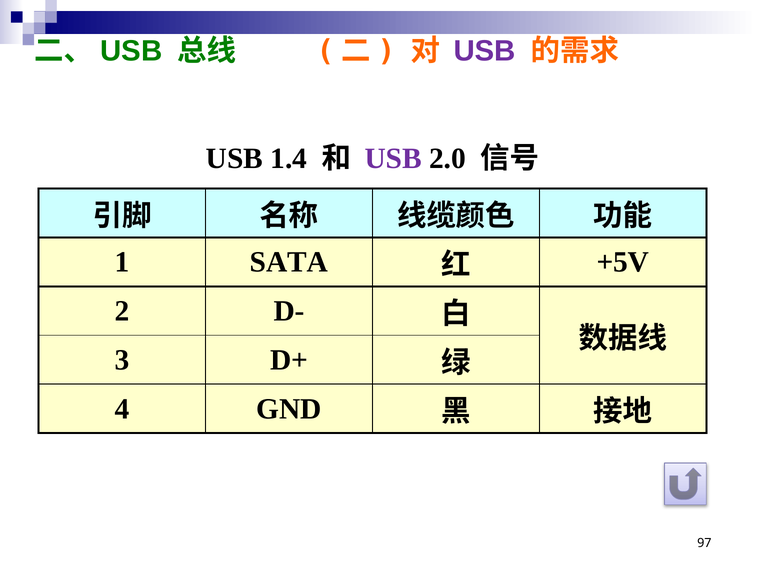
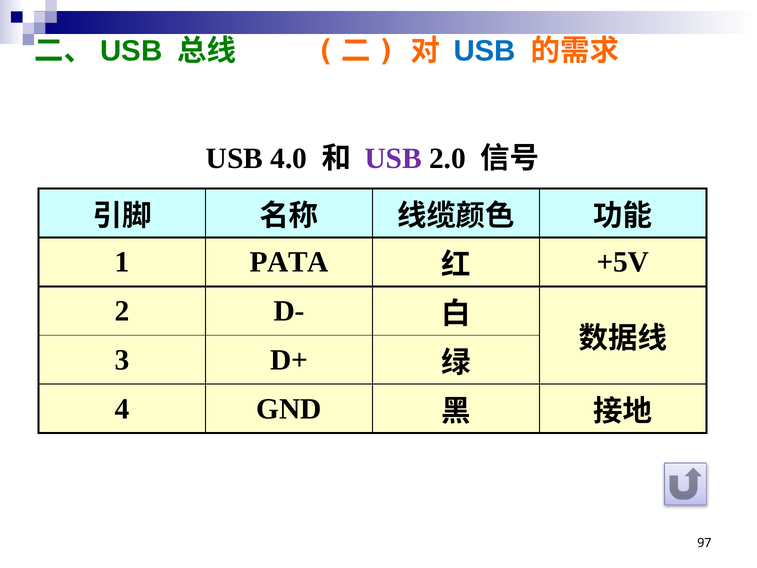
USB at (485, 51) colour: purple -> blue
1.4: 1.4 -> 4.0
SATA: SATA -> PATA
